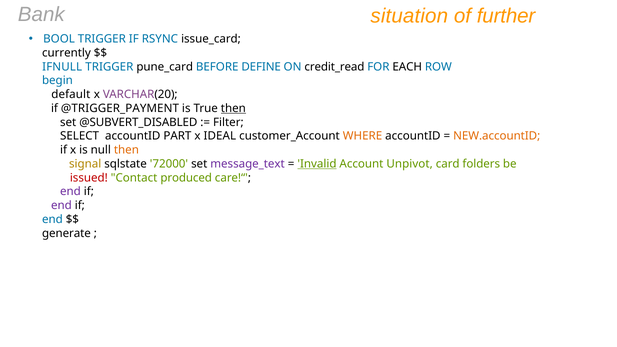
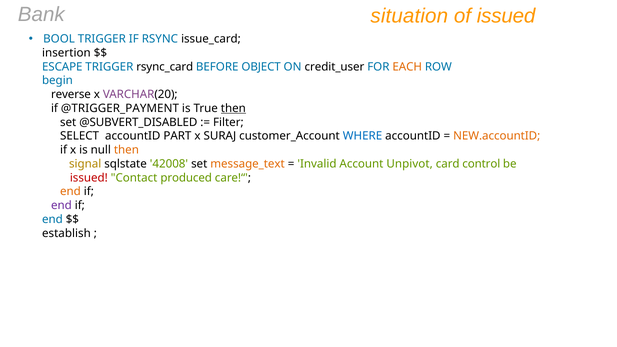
of further: further -> issued
currently: currently -> insertion
IFNULL: IFNULL -> ESCAPE
pune_card: pune_card -> rsync_card
DEFINE: DEFINE -> OBJECT
credit_read: credit_read -> credit_user
EACH colour: black -> orange
default: default -> reverse
IDEAL: IDEAL -> SURAJ
WHERE colour: orange -> blue
72000: 72000 -> 42008
message_text colour: purple -> orange
Invalid underline: present -> none
folders: folders -> control
end at (70, 192) colour: purple -> orange
generate: generate -> establish
